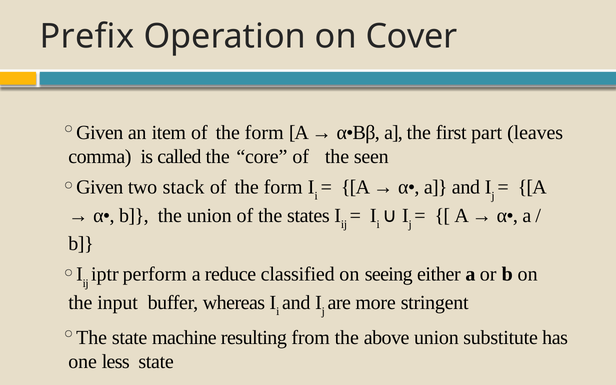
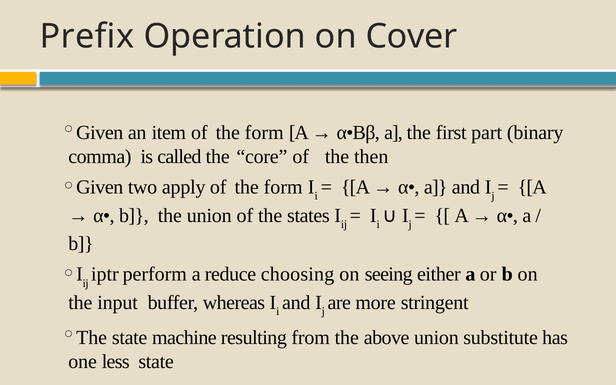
leaves: leaves -> binary
seen: seen -> then
stack: stack -> apply
classified: classified -> choosing
